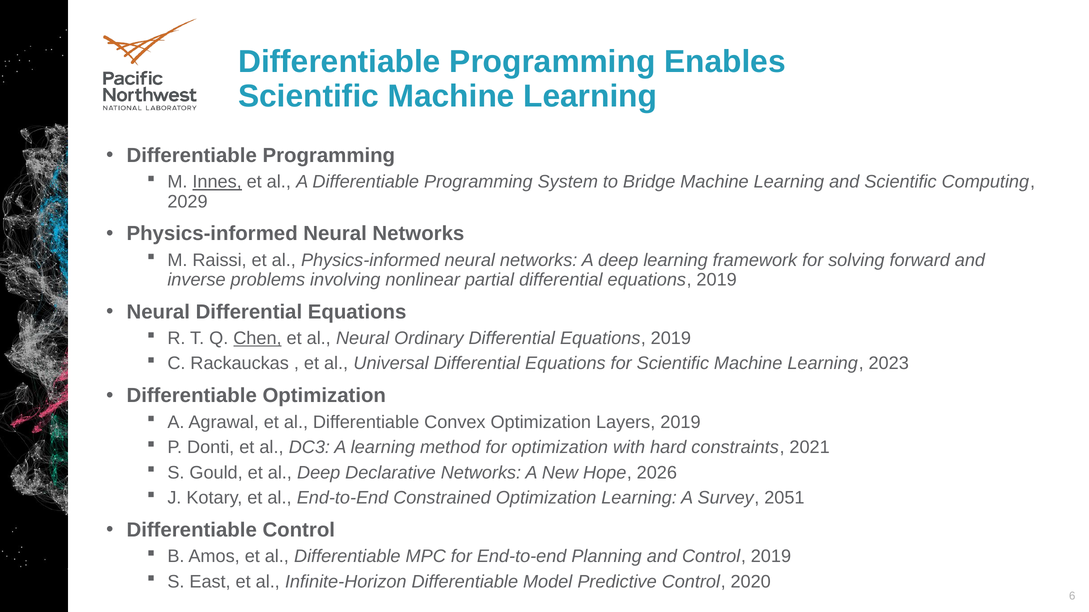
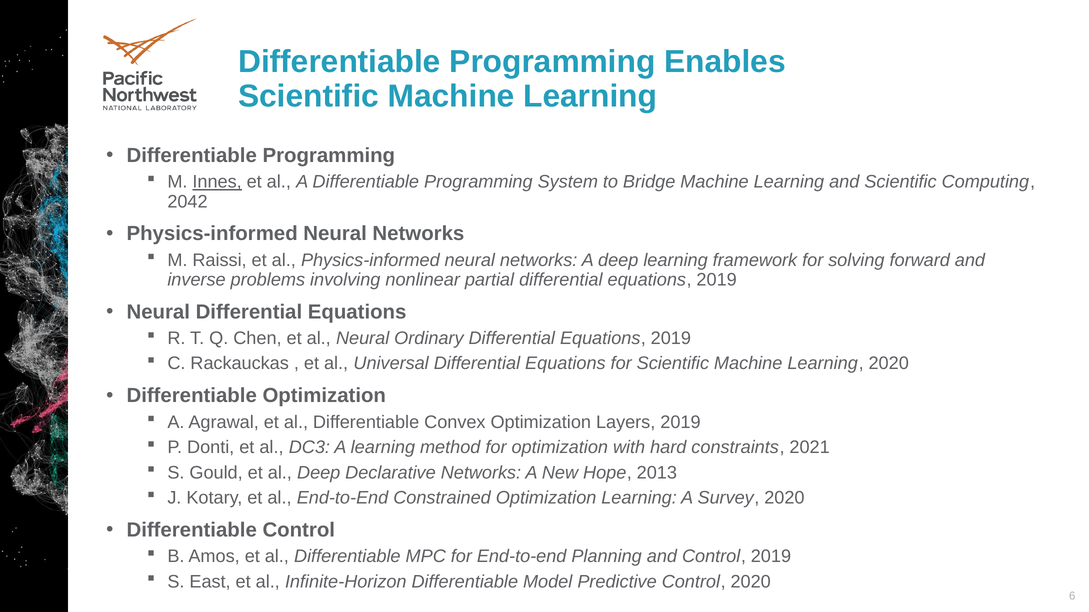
2029: 2029 -> 2042
Chen underline: present -> none
Learning 2023: 2023 -> 2020
2026: 2026 -> 2013
Survey 2051: 2051 -> 2020
